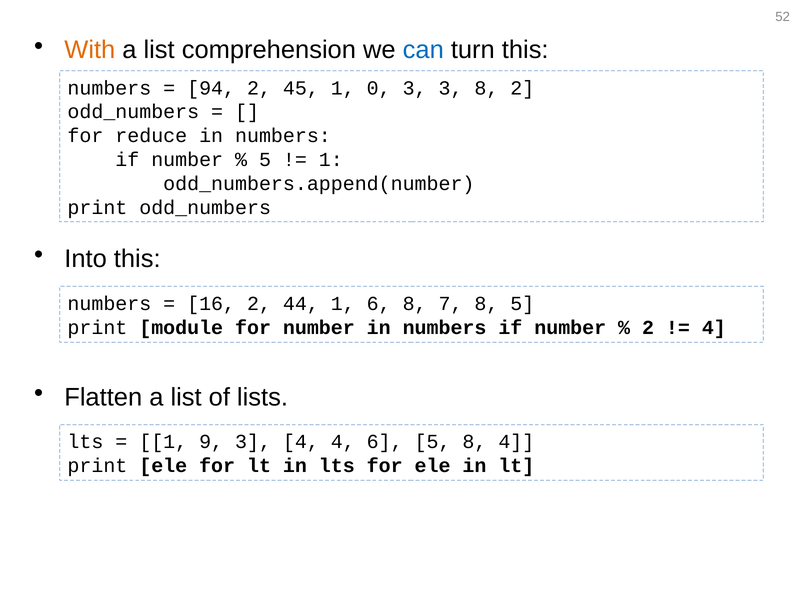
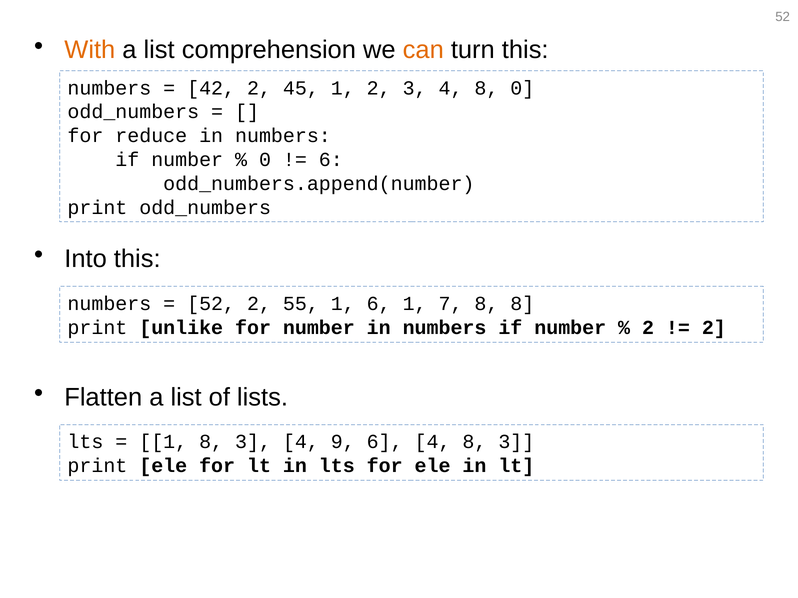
can colour: blue -> orange
94: 94 -> 42
1 0: 0 -> 2
3 at (451, 88): 3 -> 4
8 2: 2 -> 0
5 at (265, 160): 5 -> 0
1 at (331, 160): 1 -> 6
16 at (211, 304): 16 -> 52
44: 44 -> 55
6 8: 8 -> 1
8 5: 5 -> 8
module: module -> unlike
4 at (714, 328): 4 -> 2
1 9: 9 -> 8
4 4: 4 -> 9
6 5: 5 -> 4
4 at (516, 442): 4 -> 3
